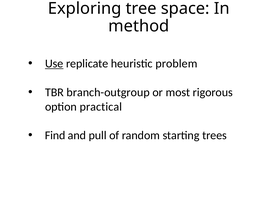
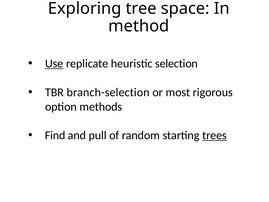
problem: problem -> selection
branch-outgroup: branch-outgroup -> branch-selection
practical: practical -> methods
trees underline: none -> present
